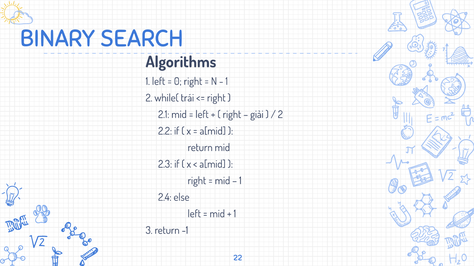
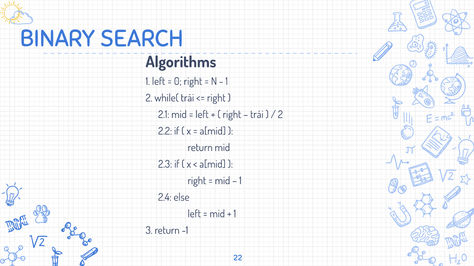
giải at (257, 115): giải -> trái
